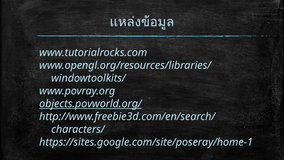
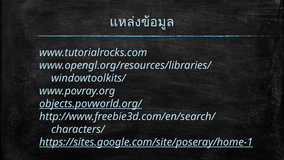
https://sites.google.com/site/poseray/home-1 underline: none -> present
